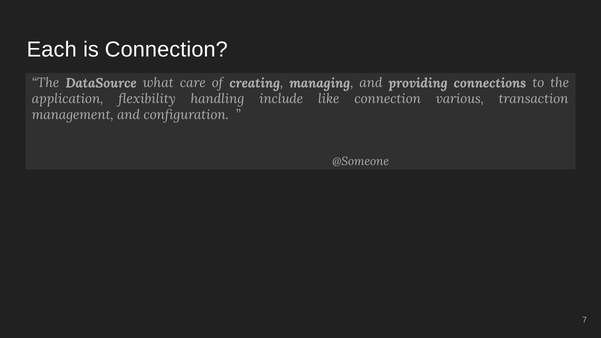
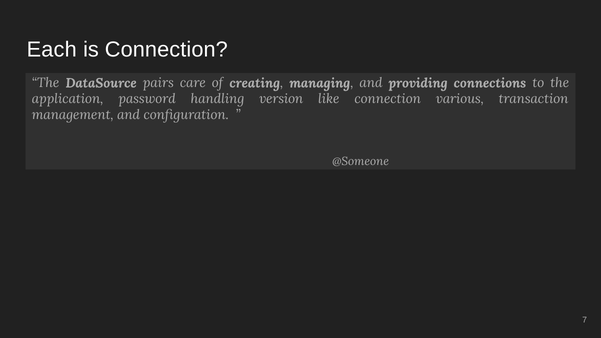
what: what -> pairs
flexibility: flexibility -> password
include: include -> version
